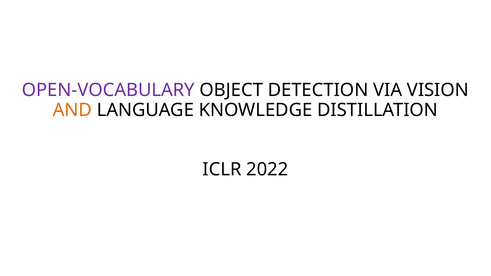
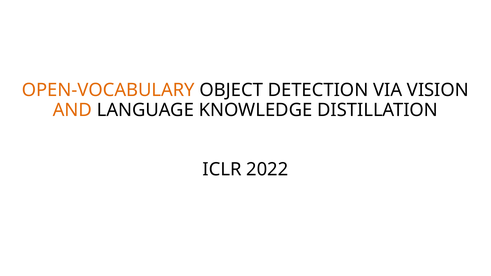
OPEN-VOCABULARY colour: purple -> orange
